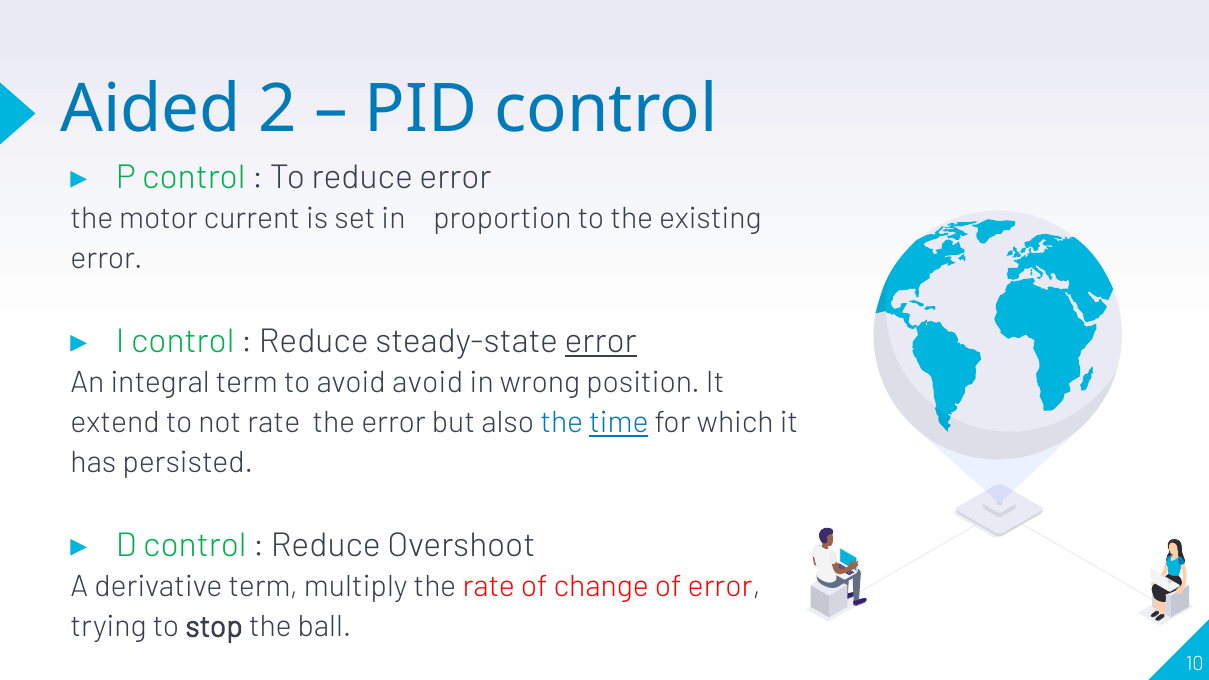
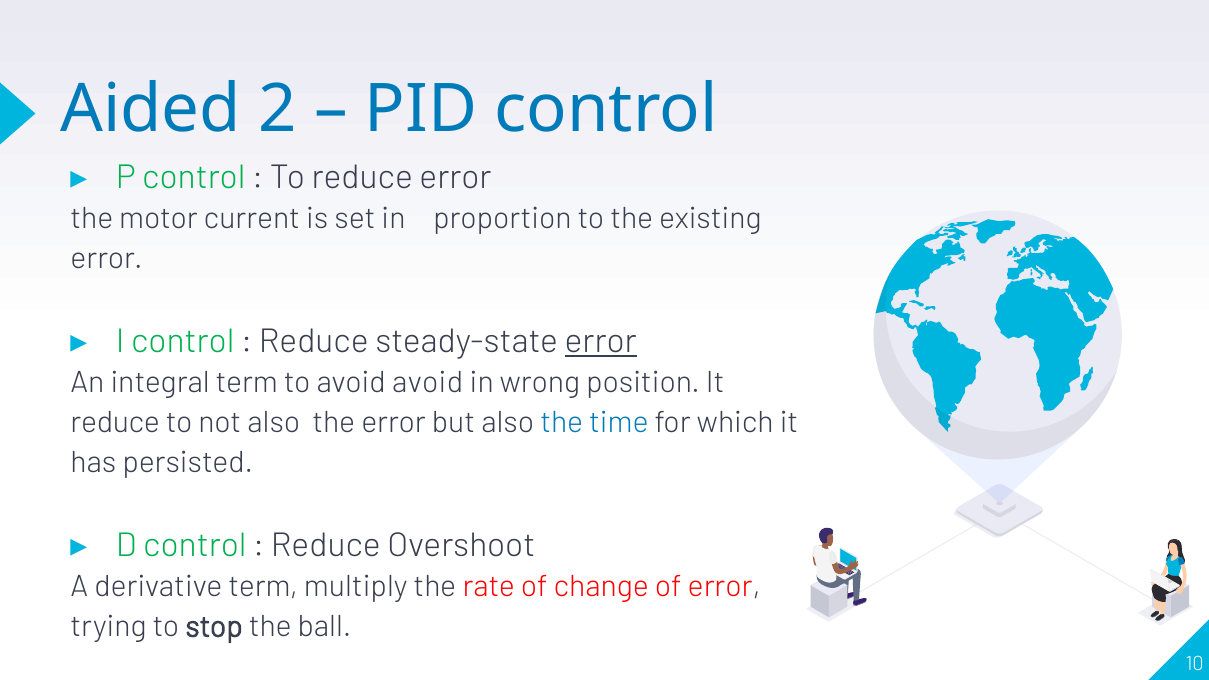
extend at (115, 423): extend -> reduce
not rate: rate -> also
time underline: present -> none
